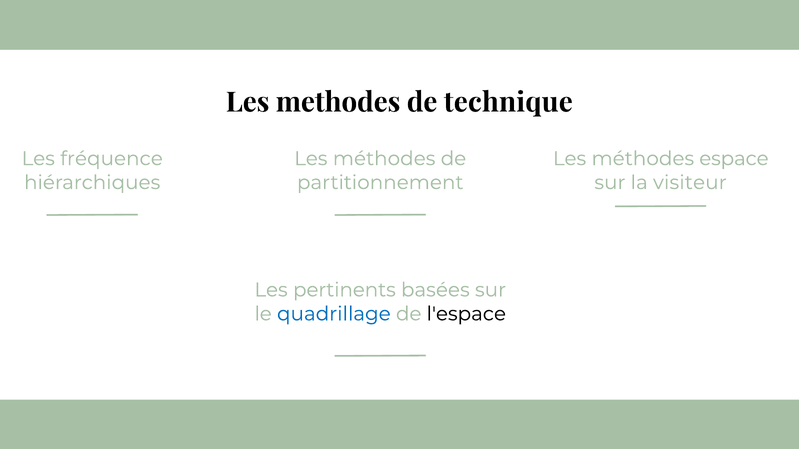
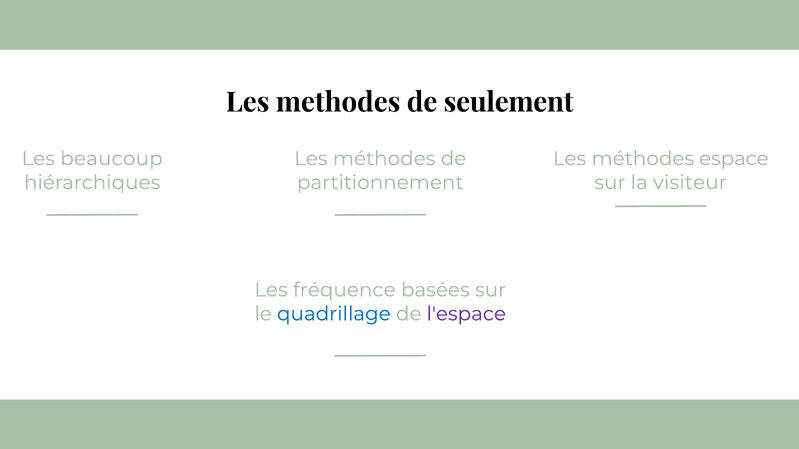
technique: technique -> seulement
fréquence: fréquence -> beaucoup
pertinents: pertinents -> fréquence
l'espace colour: black -> purple
